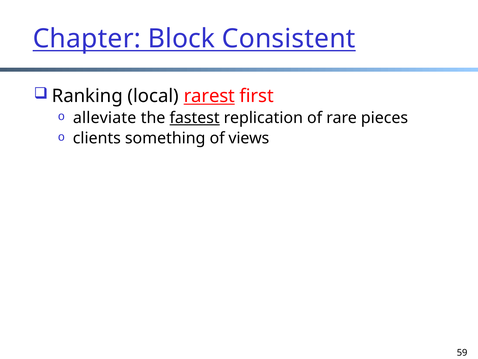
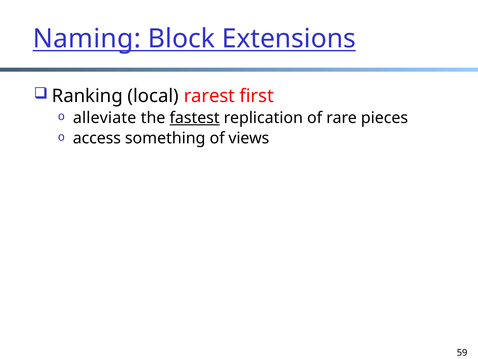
Chapter: Chapter -> Naming
Consistent: Consistent -> Extensions
rarest underline: present -> none
clients: clients -> access
